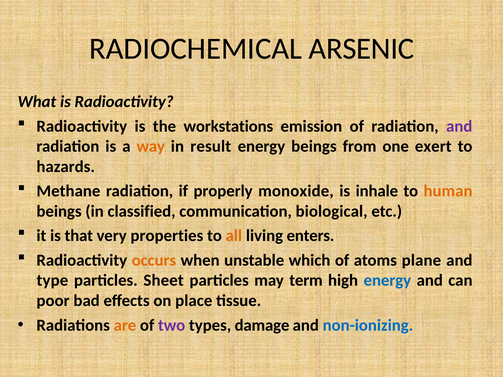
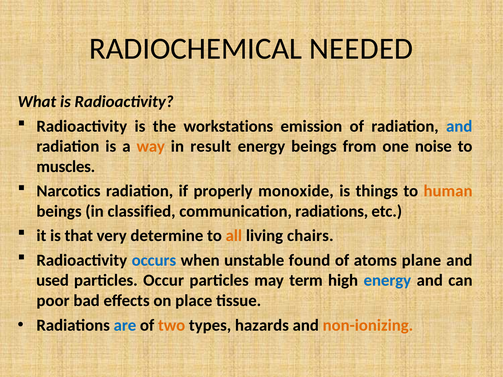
ARSENIC: ARSENIC -> NEEDED
and at (459, 126) colour: purple -> blue
exert: exert -> noise
hazards: hazards -> muscles
Methane: Methane -> Narcotics
inhale: inhale -> things
communication biological: biological -> radiations
properties: properties -> determine
enters: enters -> chairs
occurs colour: orange -> blue
which: which -> found
type: type -> used
Sheet: Sheet -> Occur
are colour: orange -> blue
two colour: purple -> orange
damage: damage -> hazards
non-ionizing colour: blue -> orange
